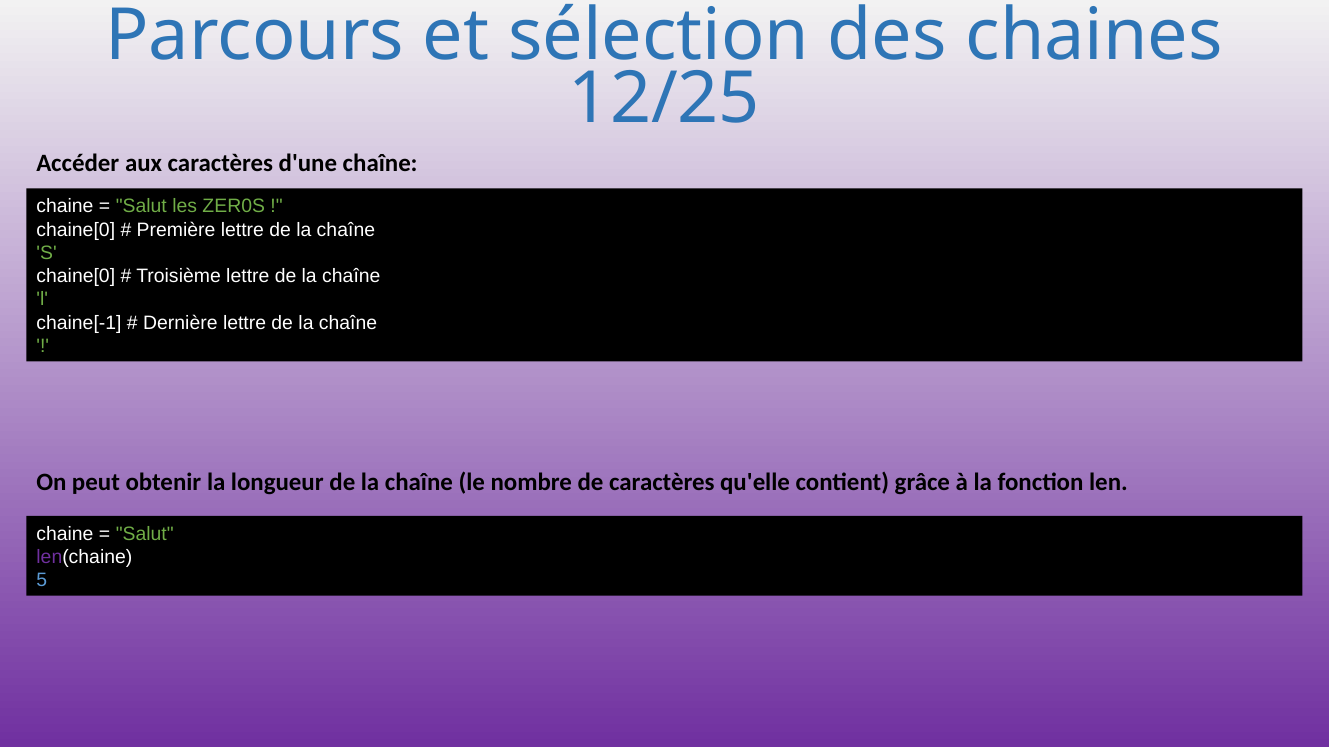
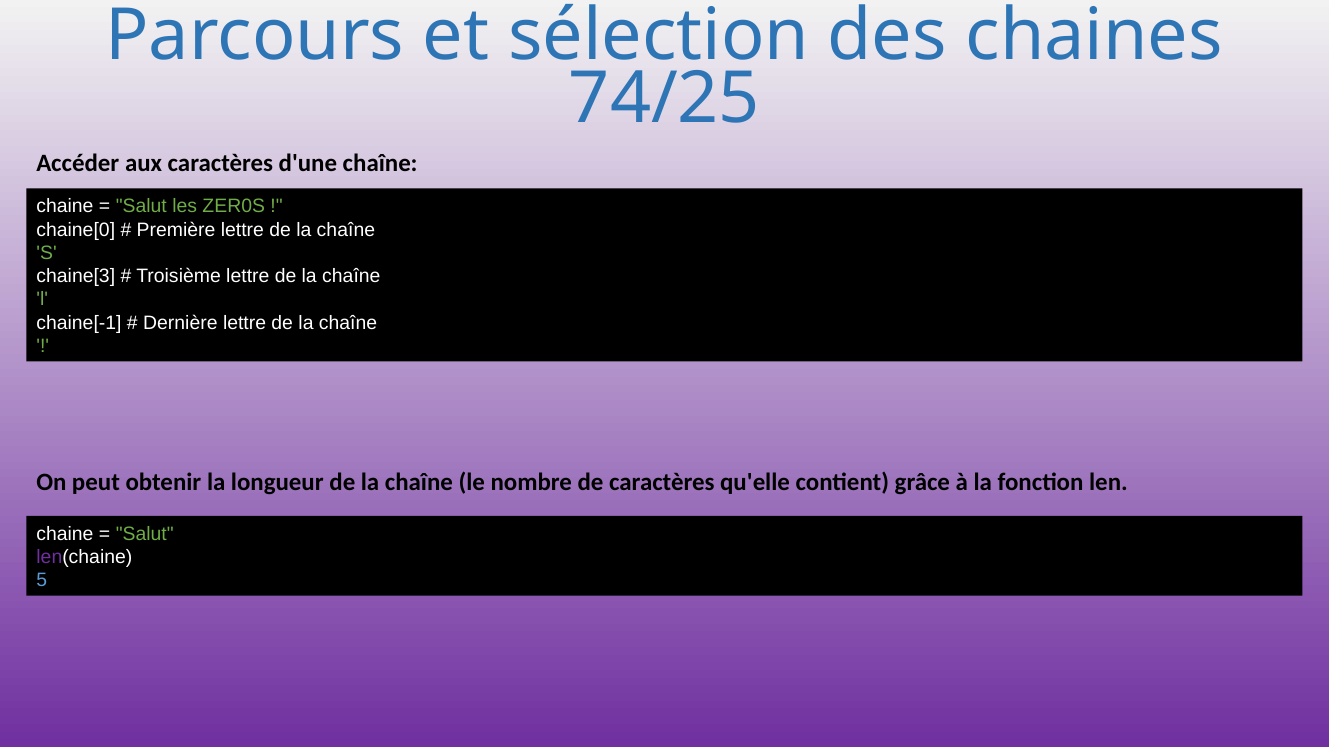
12/25: 12/25 -> 74/25
chaine[0 at (76, 276): chaine[0 -> chaine[3
